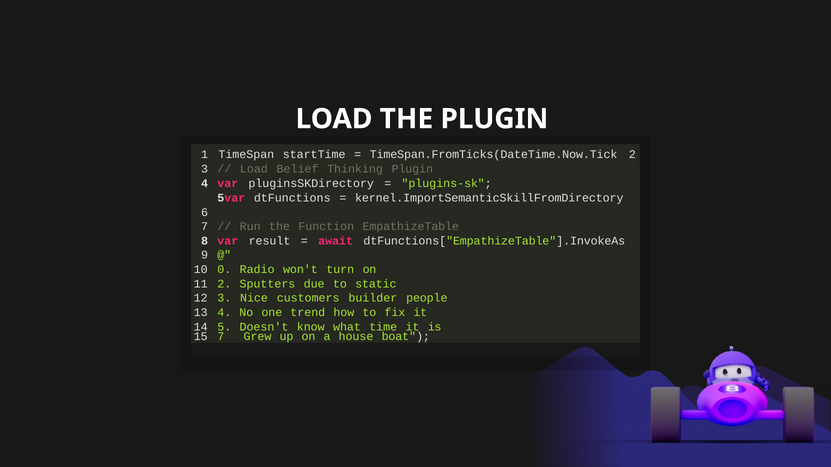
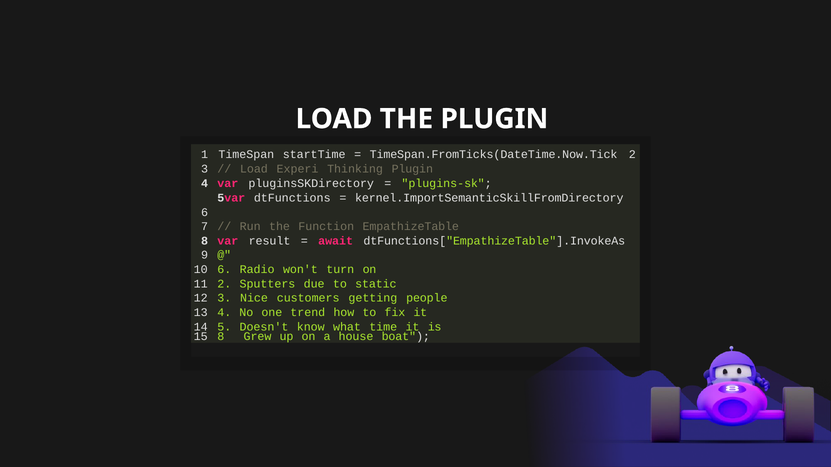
Belief: Belief -> Experi
0 at (224, 270): 0 -> 6
builder: builder -> getting
7 at (221, 337): 7 -> 8
